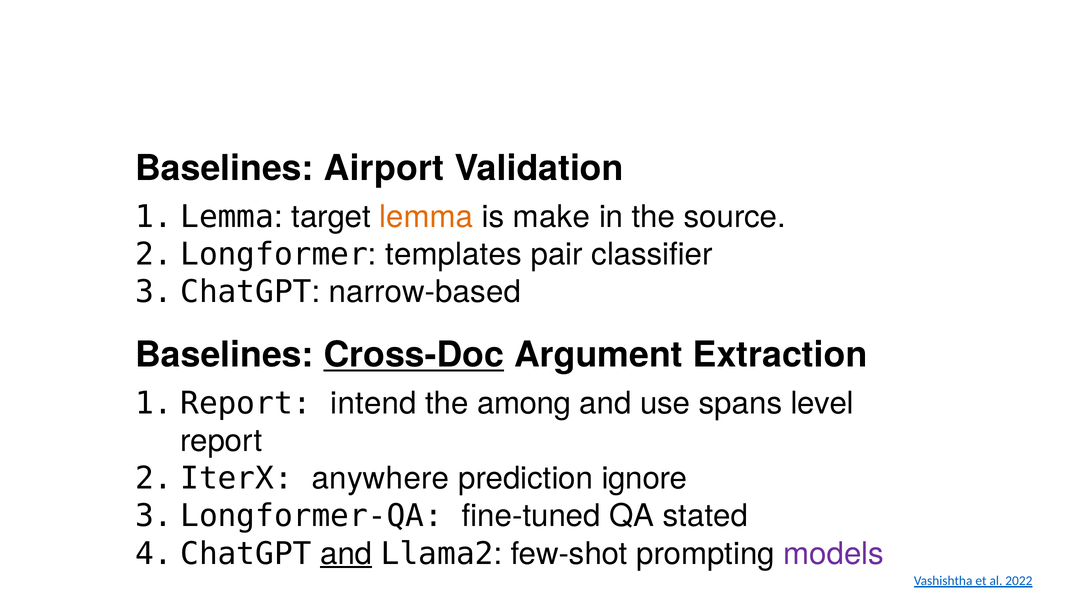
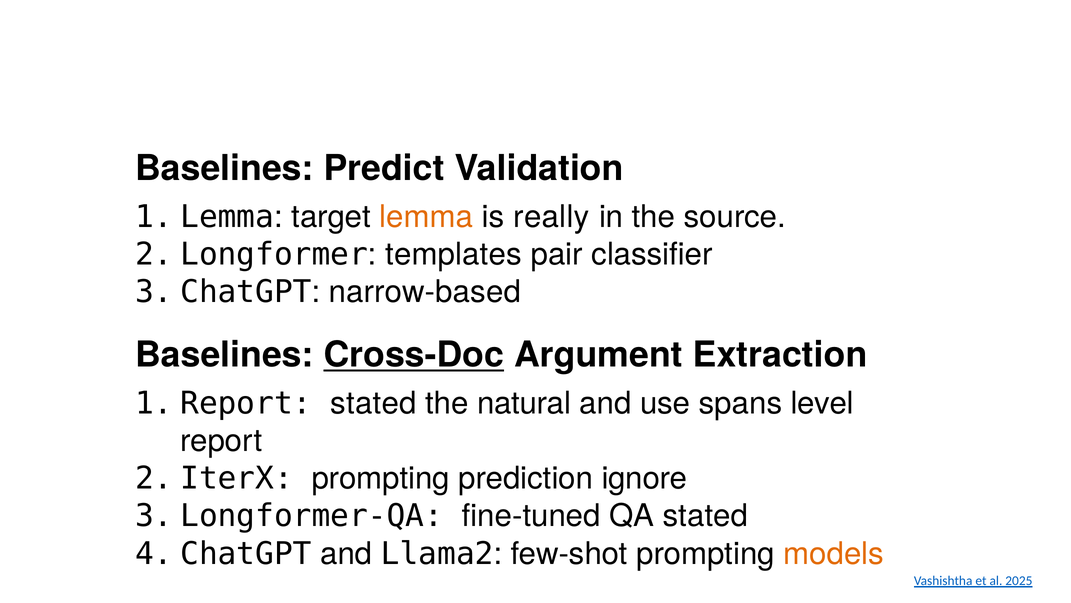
Airport: Airport -> Predict
make: make -> really
intend at (374, 403): intend -> stated
among: among -> natural
anywhere at (380, 478): anywhere -> prompting
and at (346, 553) underline: present -> none
models colour: purple -> orange
2022: 2022 -> 2025
